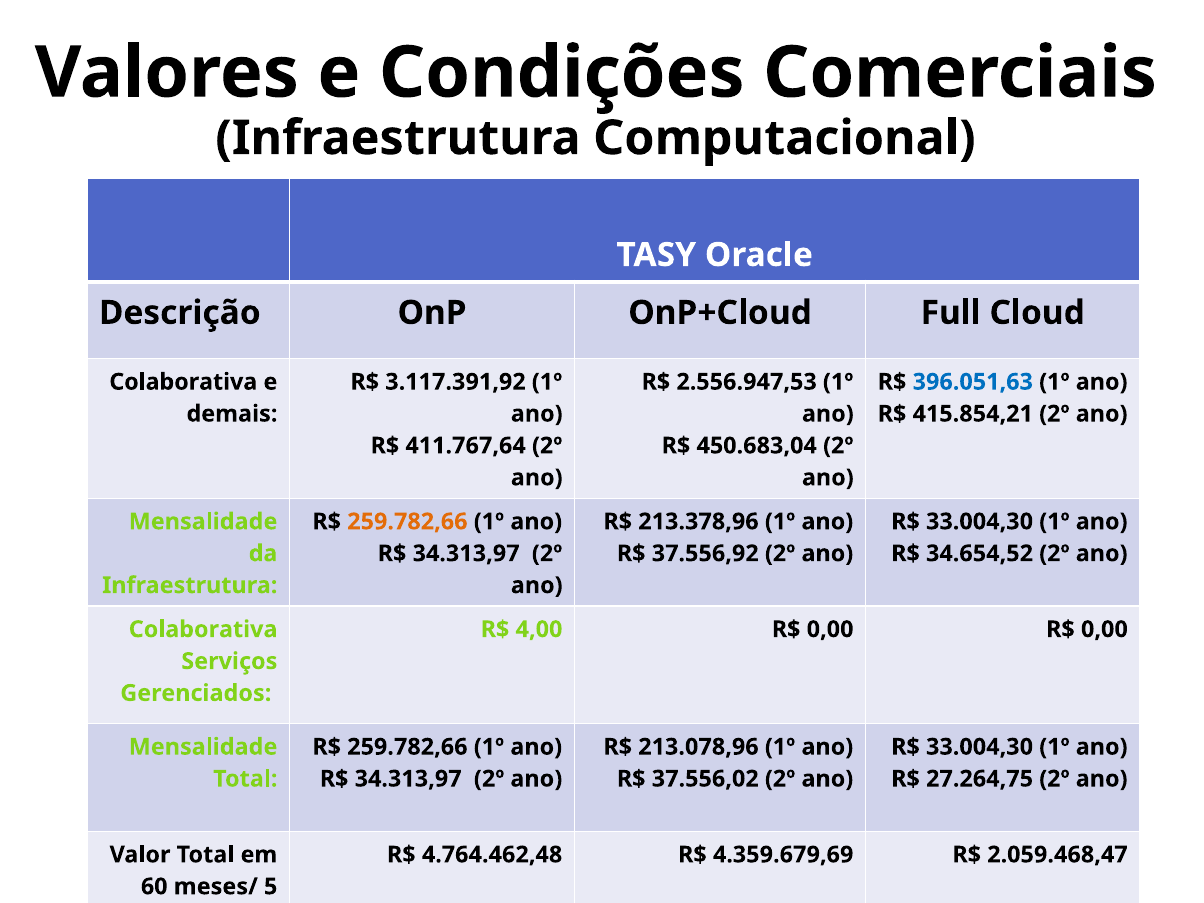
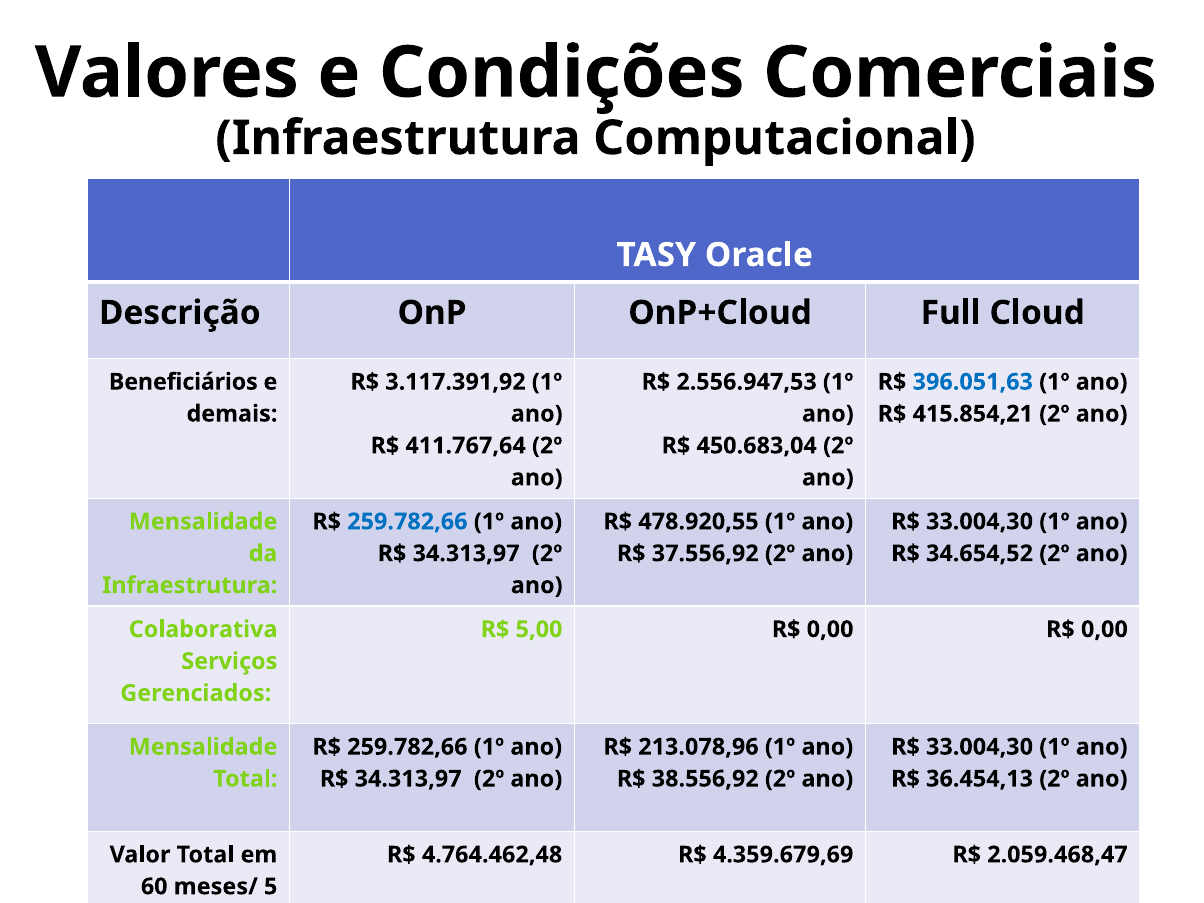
Colaborativa at (183, 382): Colaborativa -> Beneficiários
259.782,66 at (407, 522) colour: orange -> blue
213.378,96: 213.378,96 -> 478.920,55
4,00: 4,00 -> 5,00
37.556,02: 37.556,02 -> 38.556,92
27.264,75: 27.264,75 -> 36.454,13
